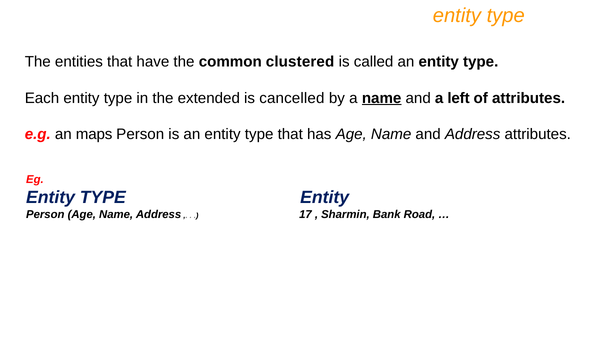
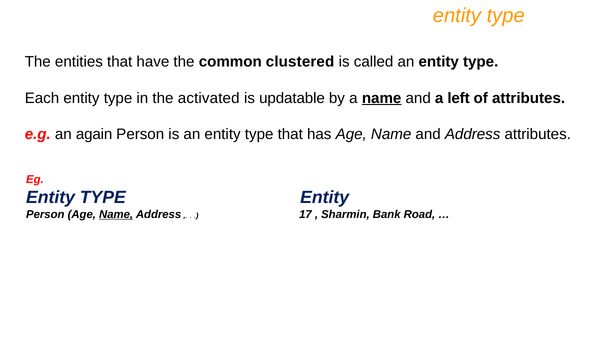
extended: extended -> activated
cancelled: cancelled -> updatable
maps: maps -> again
Name at (116, 214) underline: none -> present
